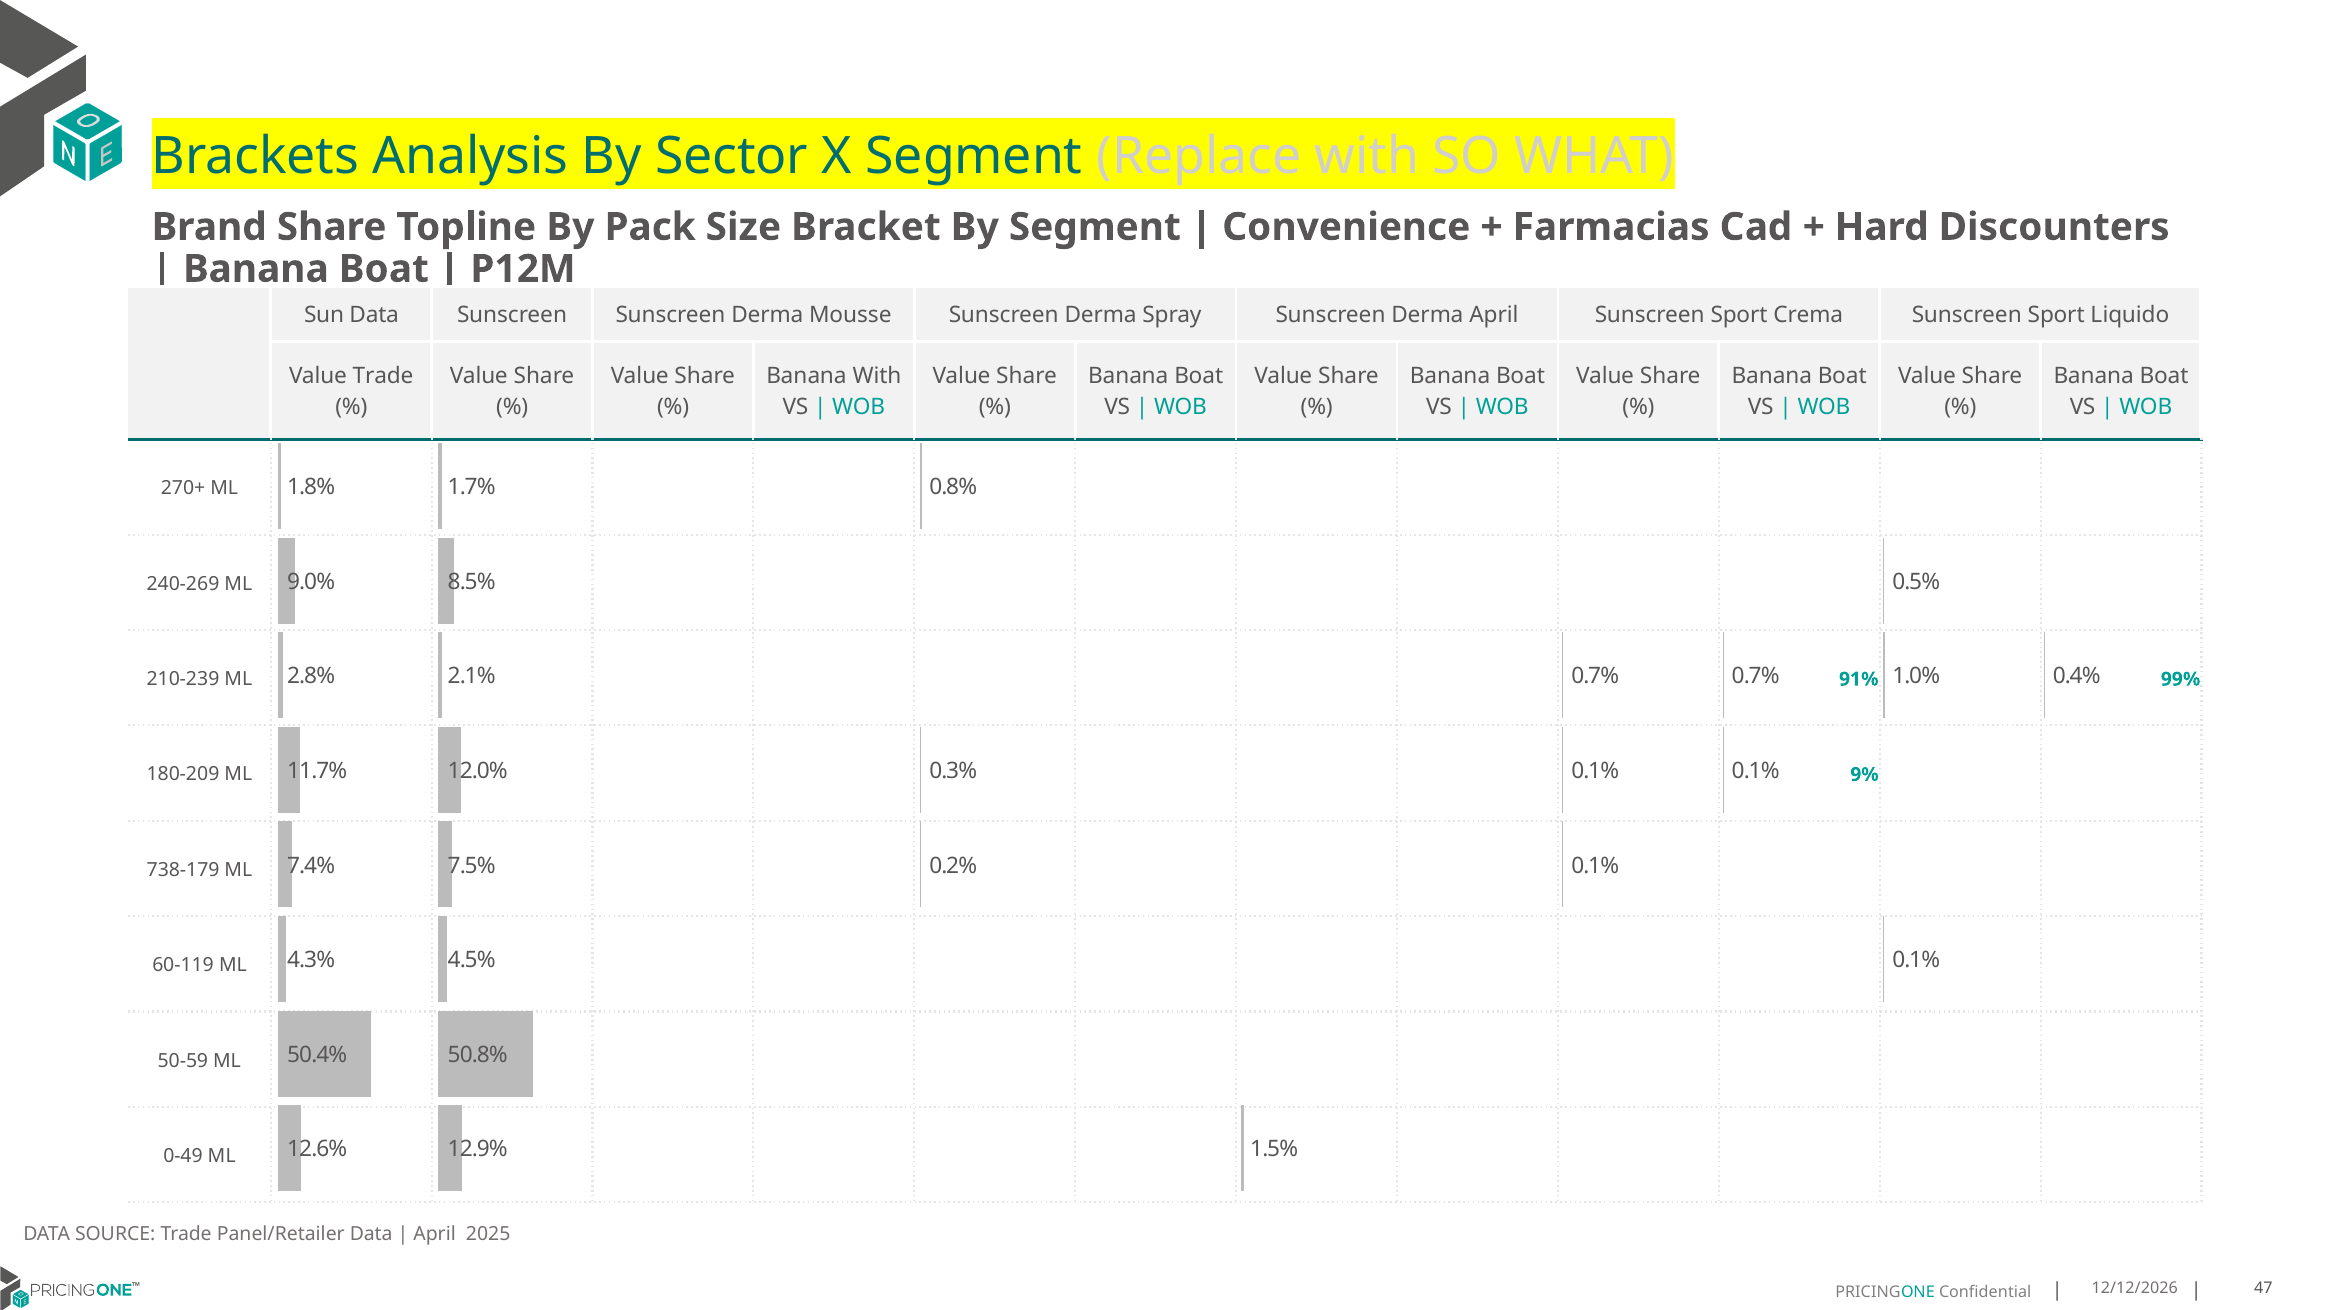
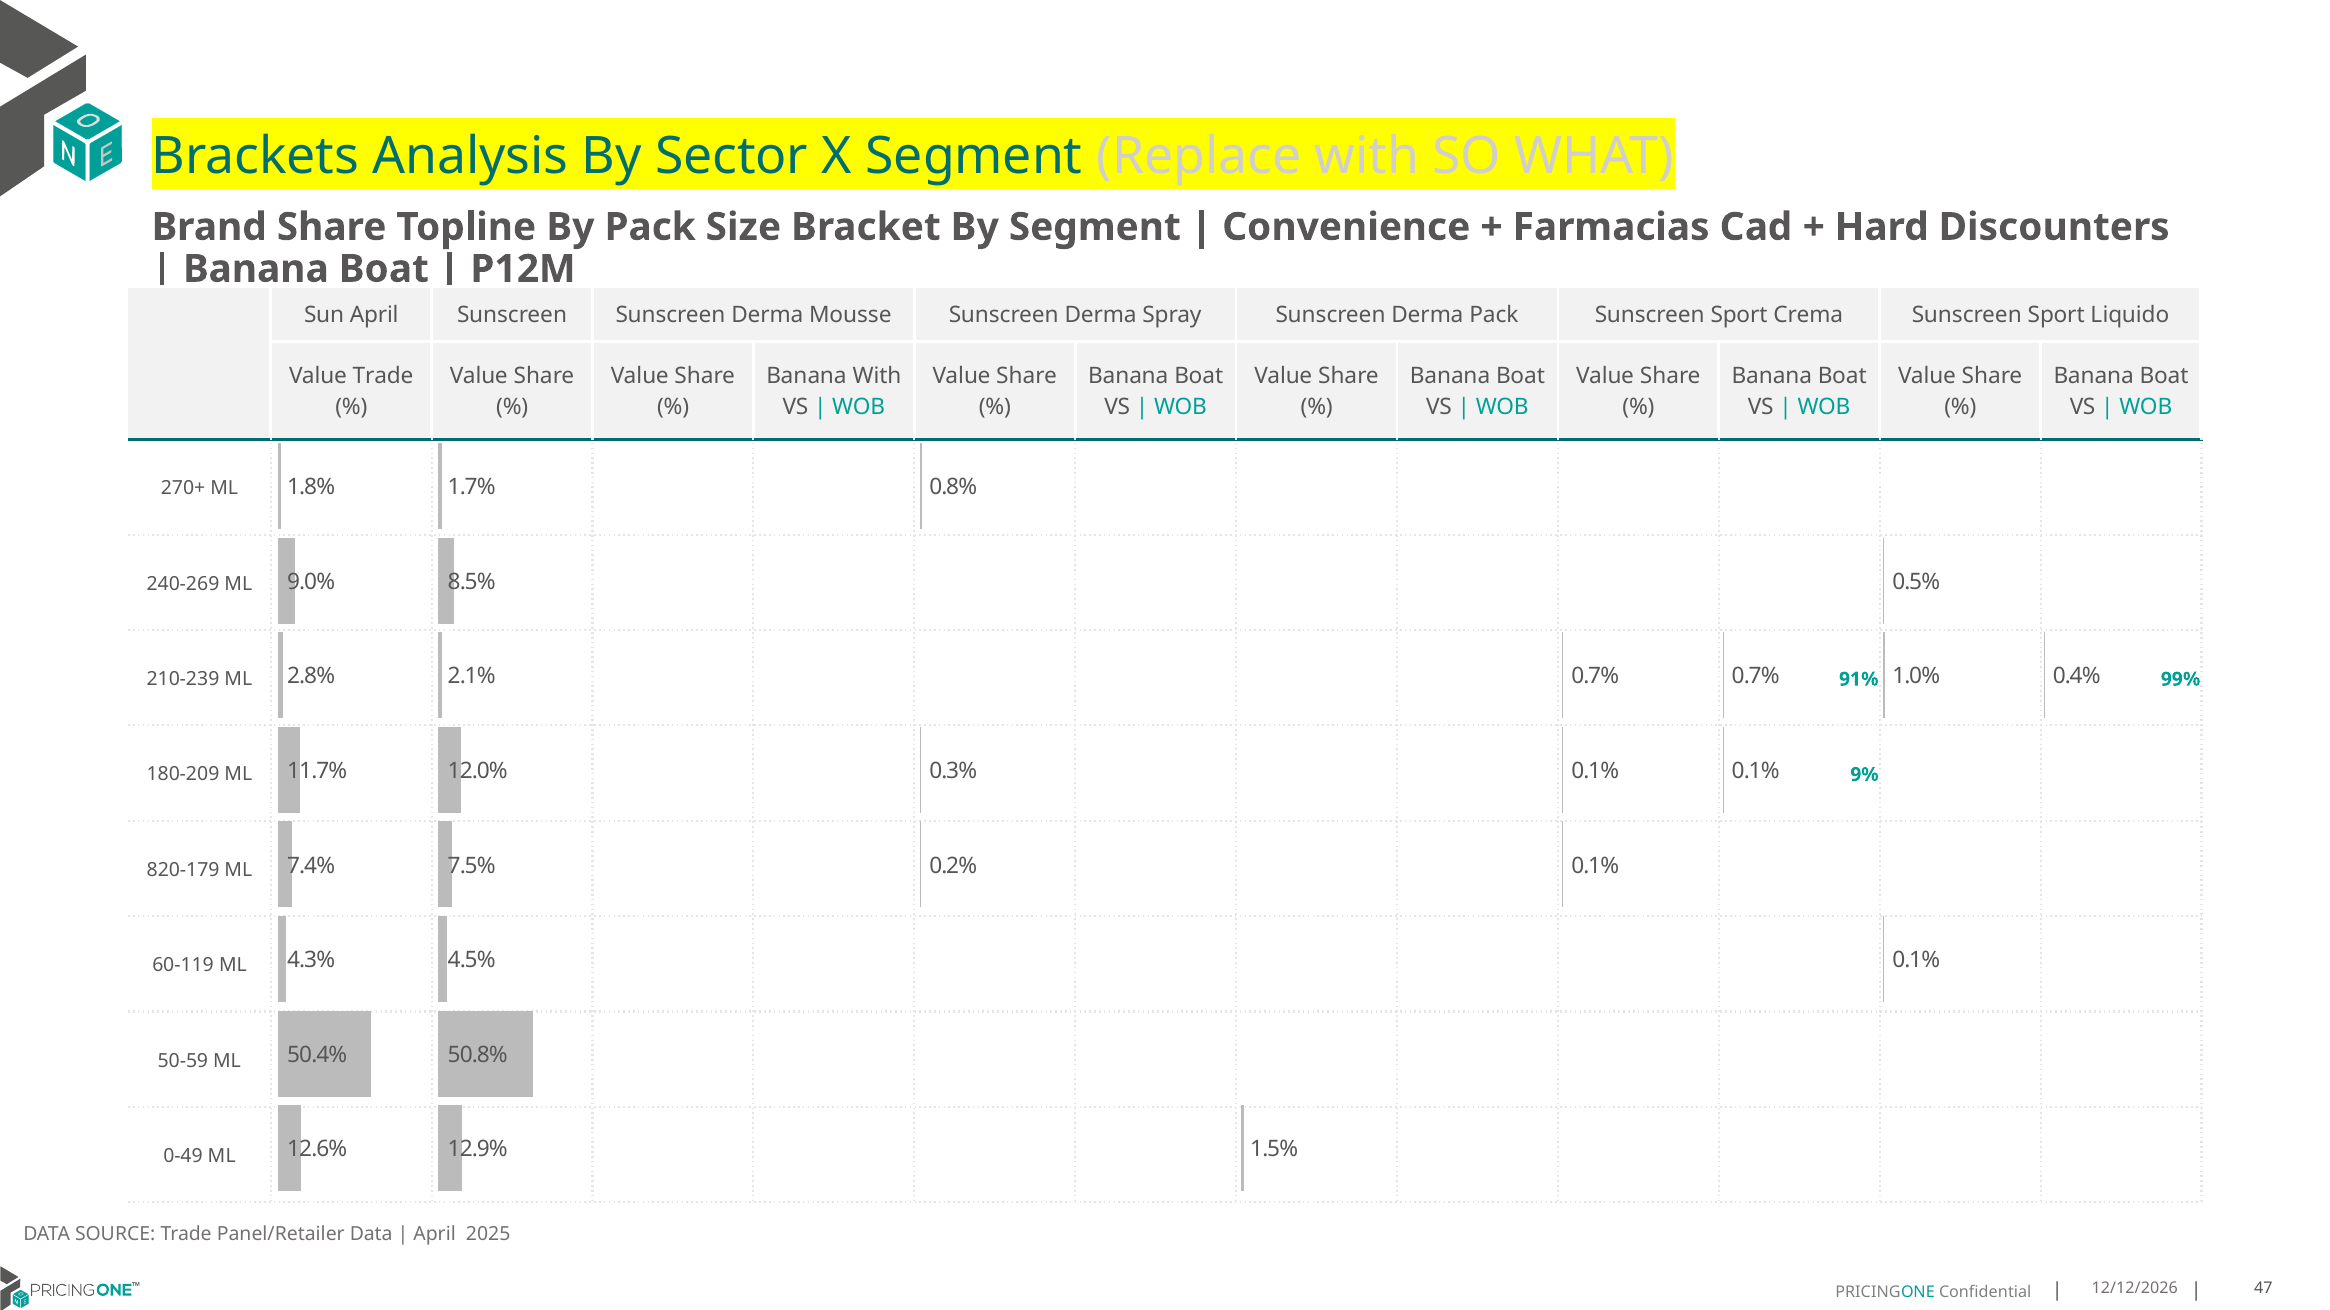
Sun Data: Data -> April
Derma April: April -> Pack
738-179: 738-179 -> 820-179
